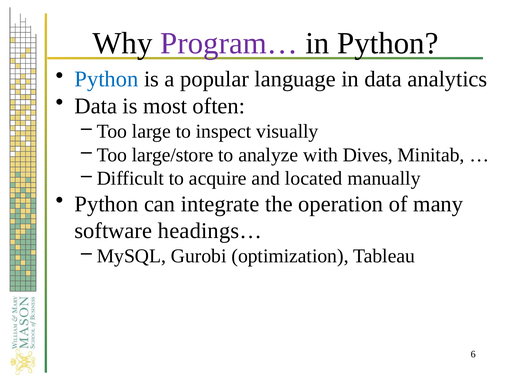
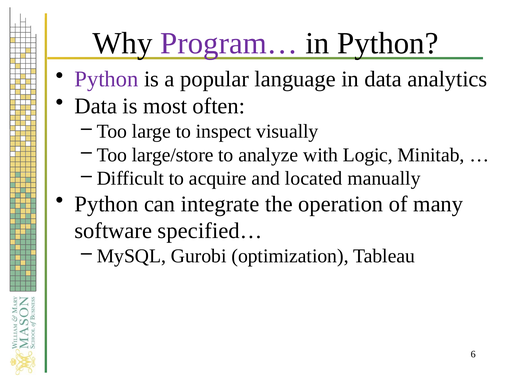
Python at (107, 79) colour: blue -> purple
Dives: Dives -> Logic
headings…: headings… -> specified…
